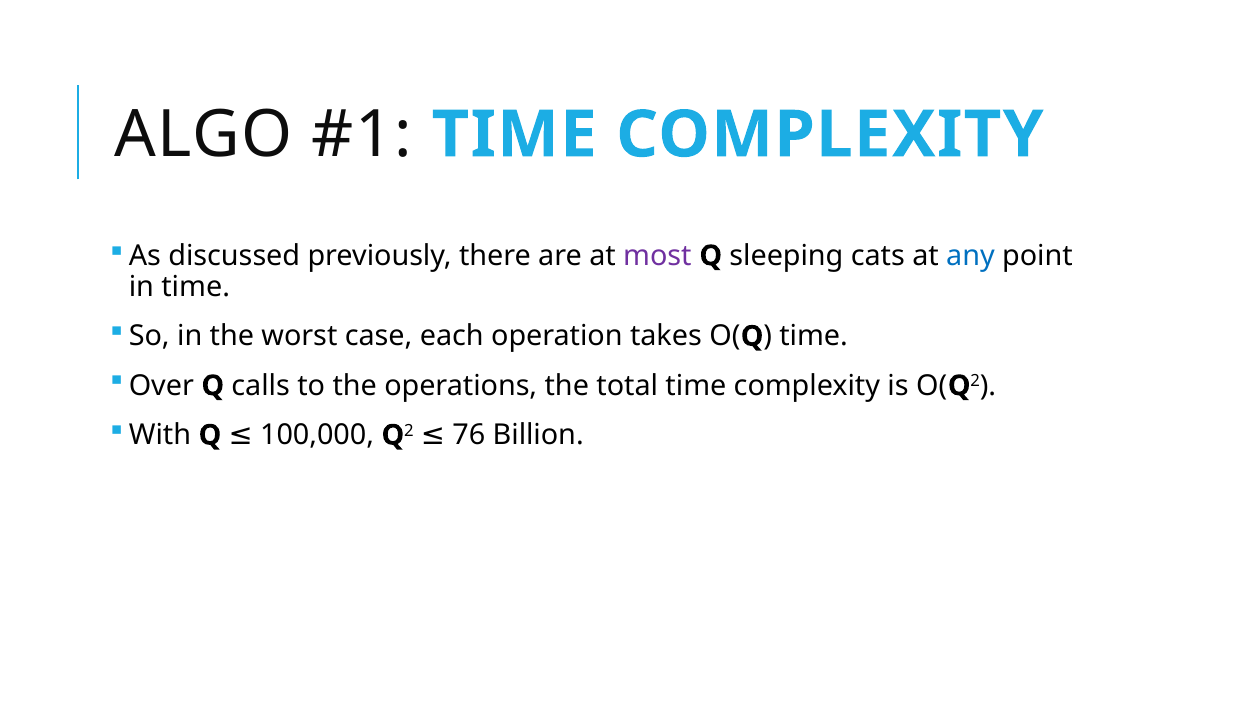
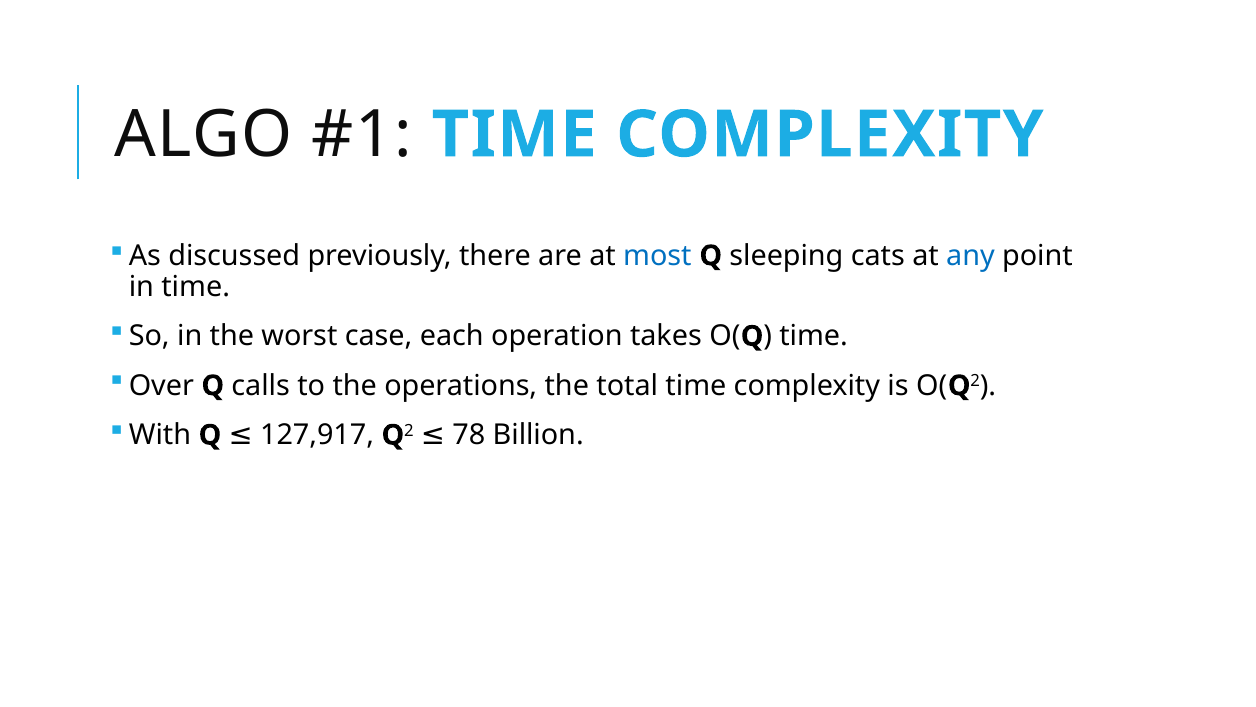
most colour: purple -> blue
100,000: 100,000 -> 127,917
76: 76 -> 78
